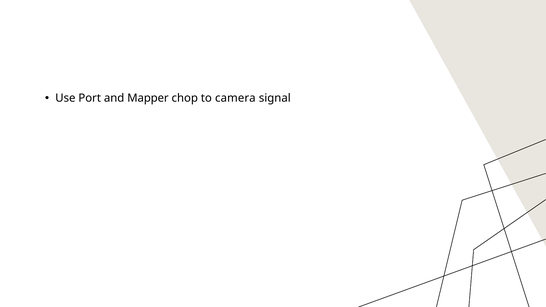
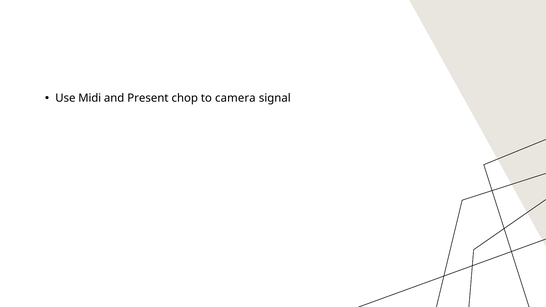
Port: Port -> Midi
Mapper: Mapper -> Present
